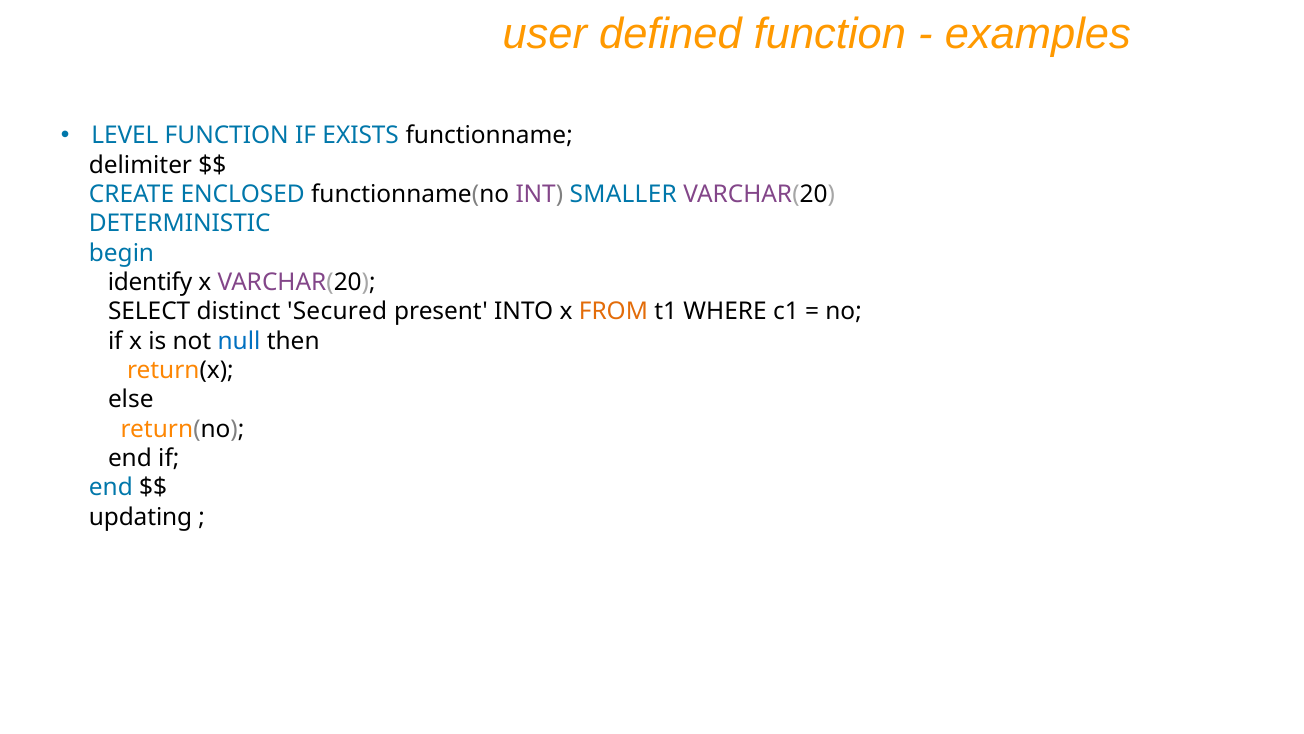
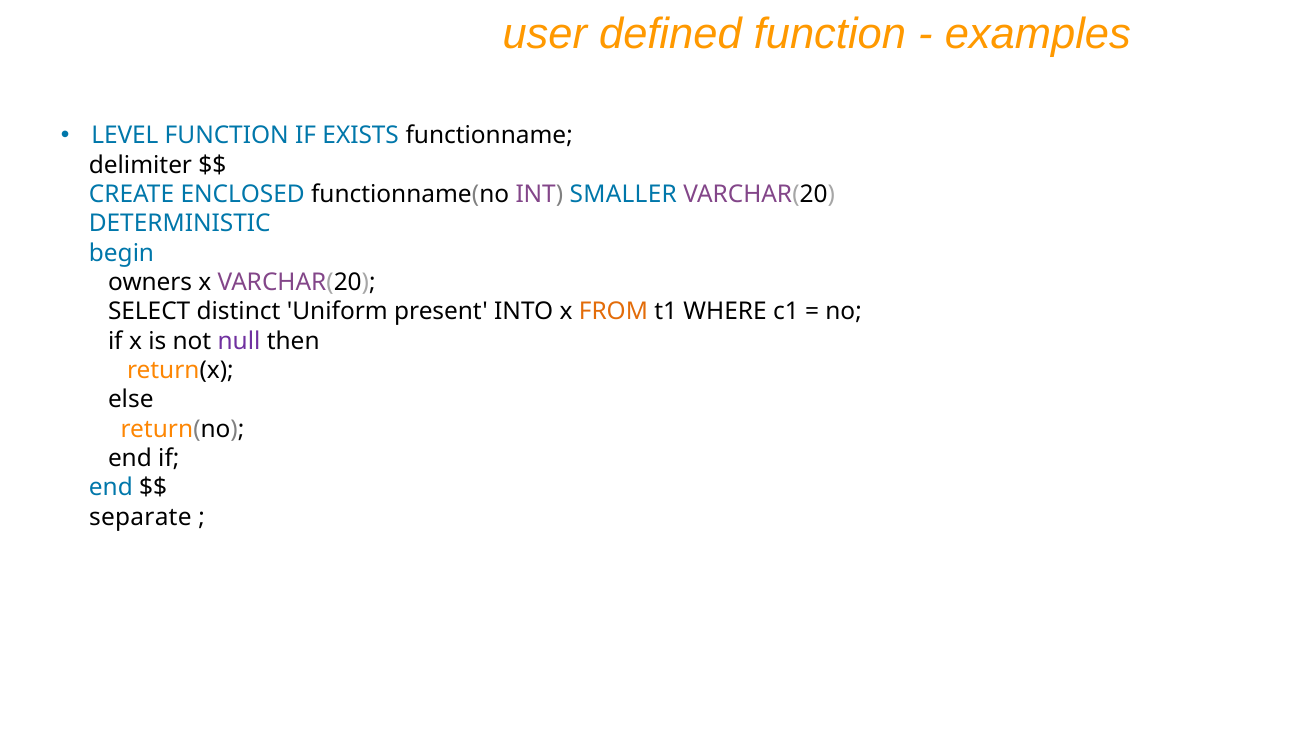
identify: identify -> owners
Secured: Secured -> Uniform
null colour: blue -> purple
updating: updating -> separate
